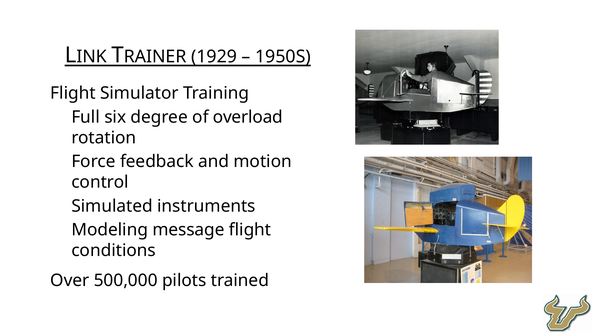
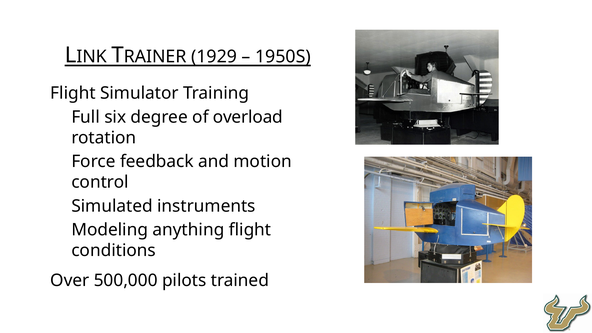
message: message -> anything
